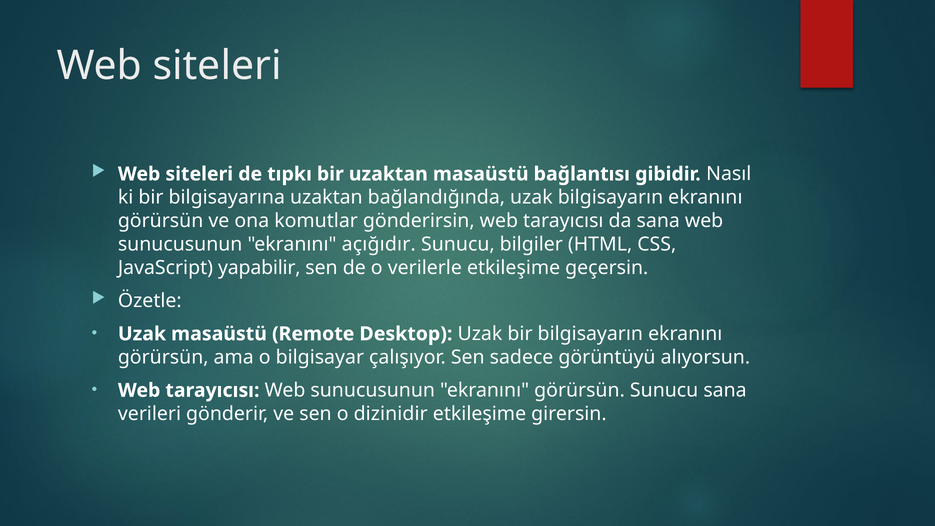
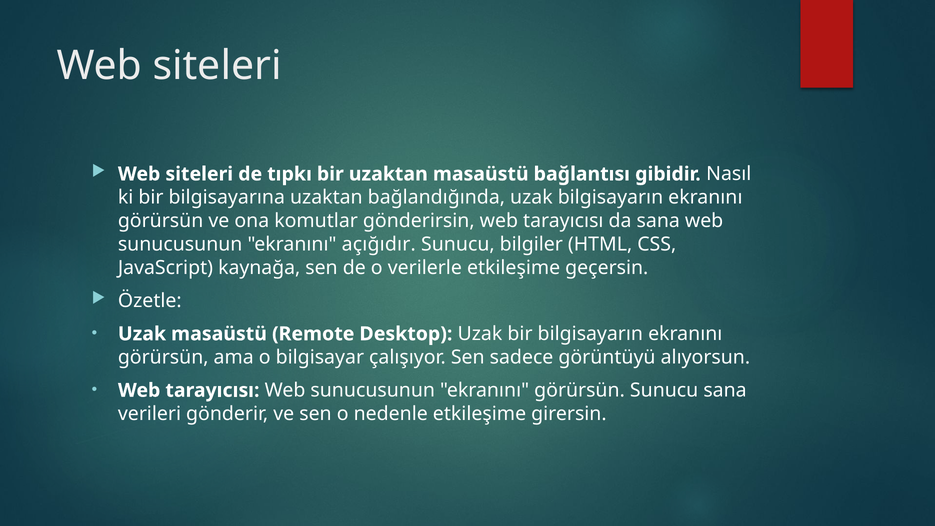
yapabilir: yapabilir -> kaynağa
dizinidir: dizinidir -> nedenle
